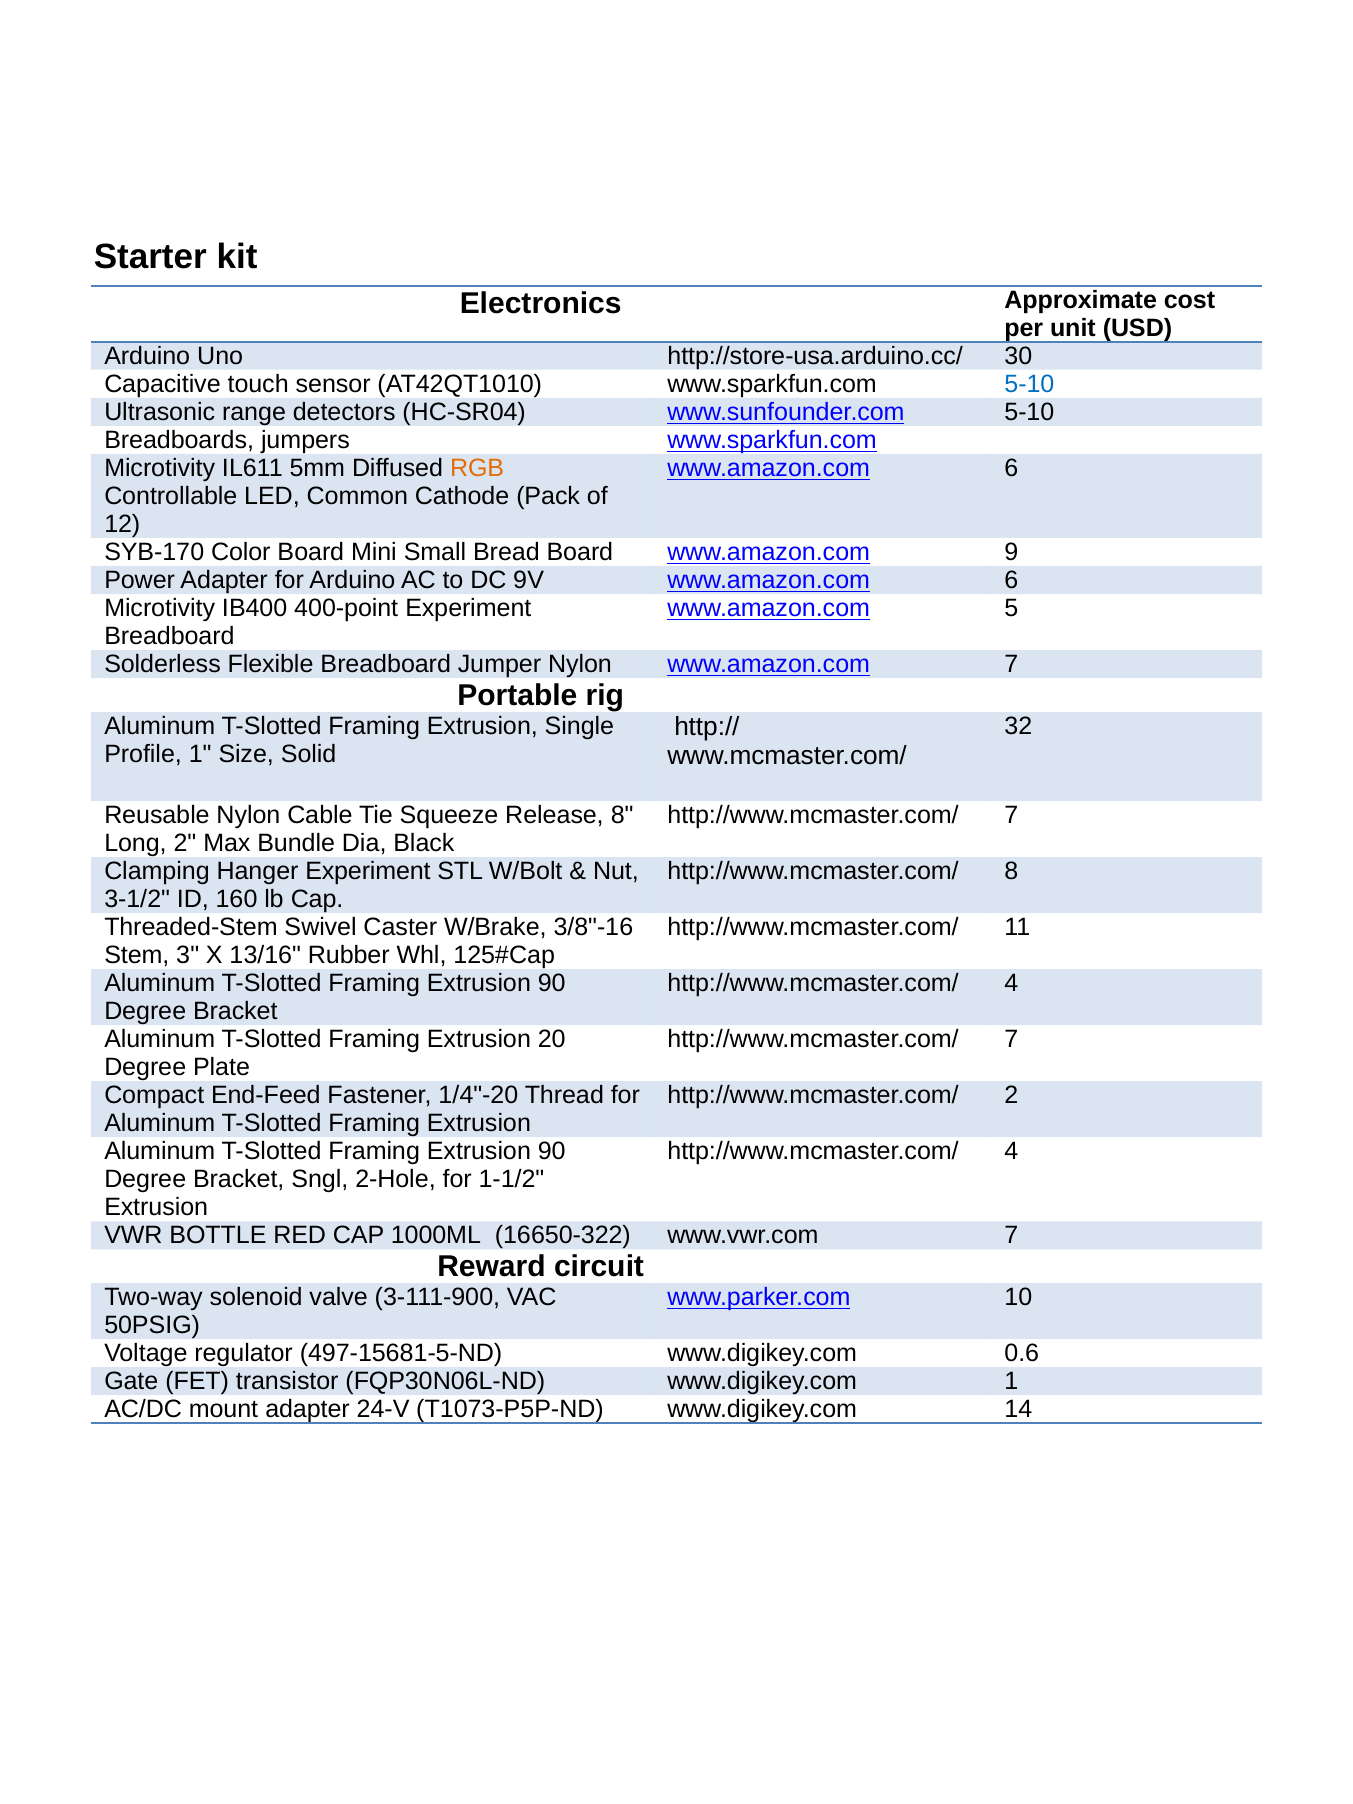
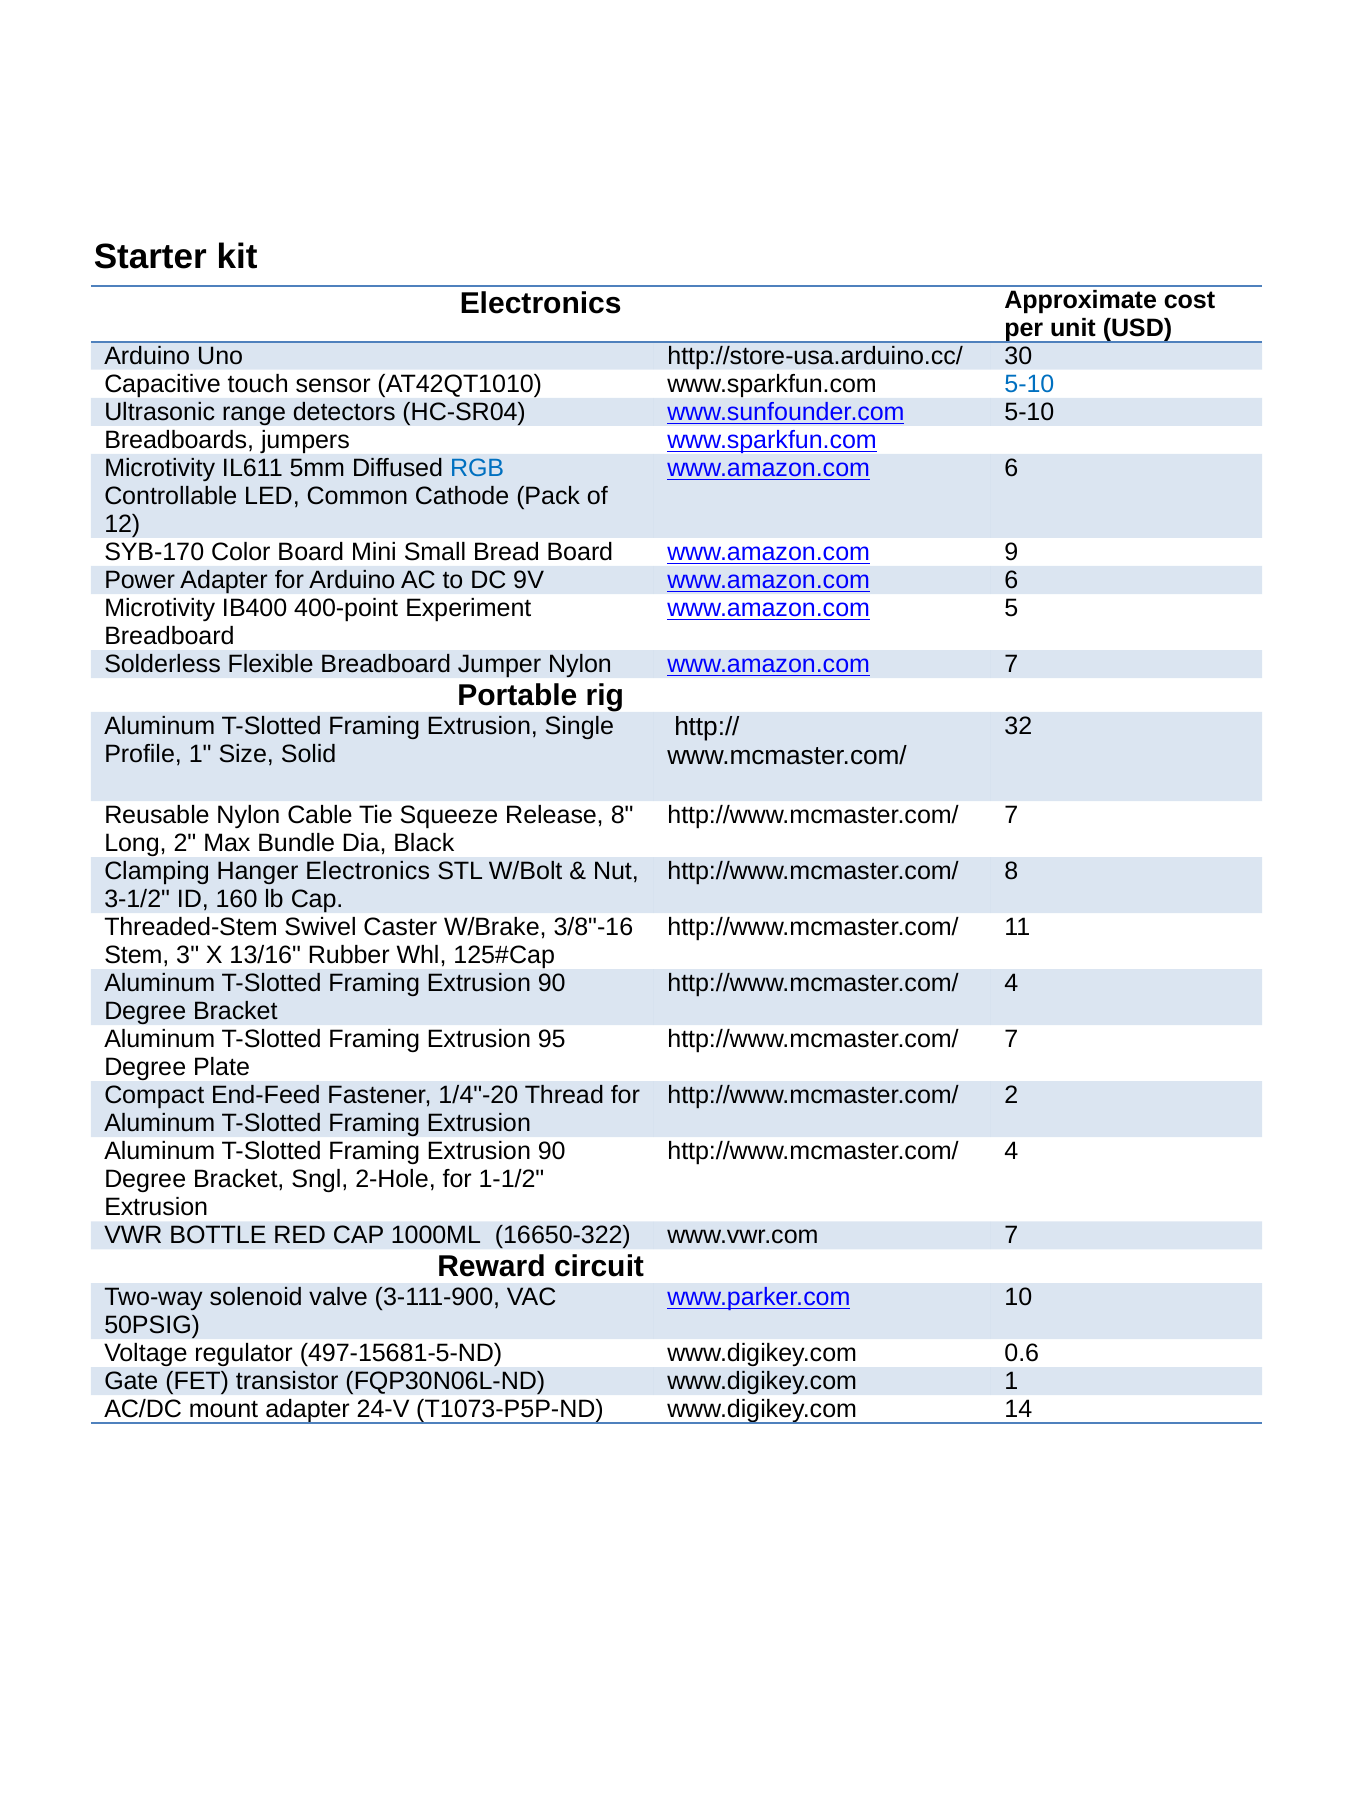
RGB colour: orange -> blue
Hanger Experiment: Experiment -> Electronics
20: 20 -> 95
